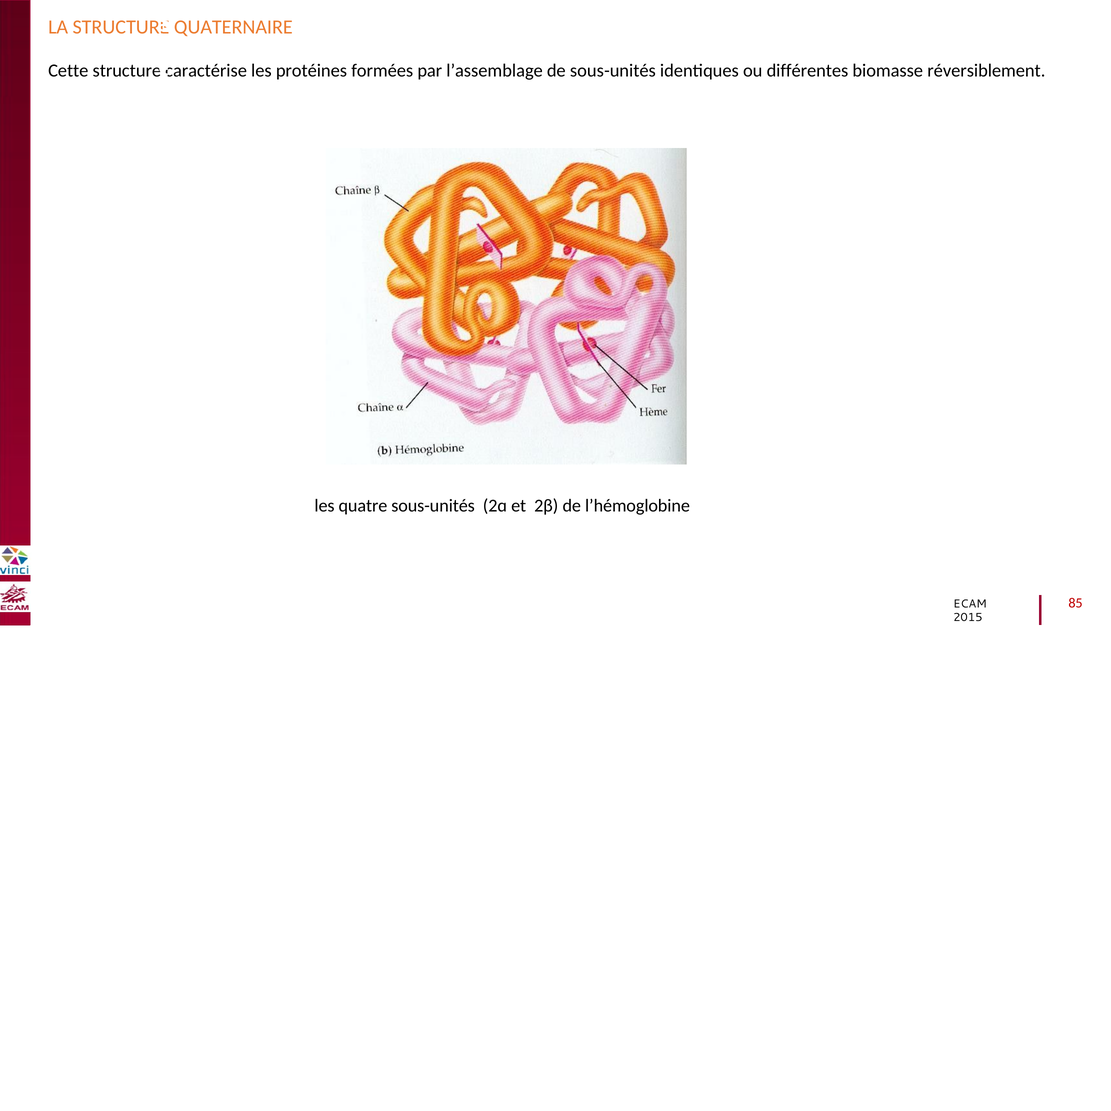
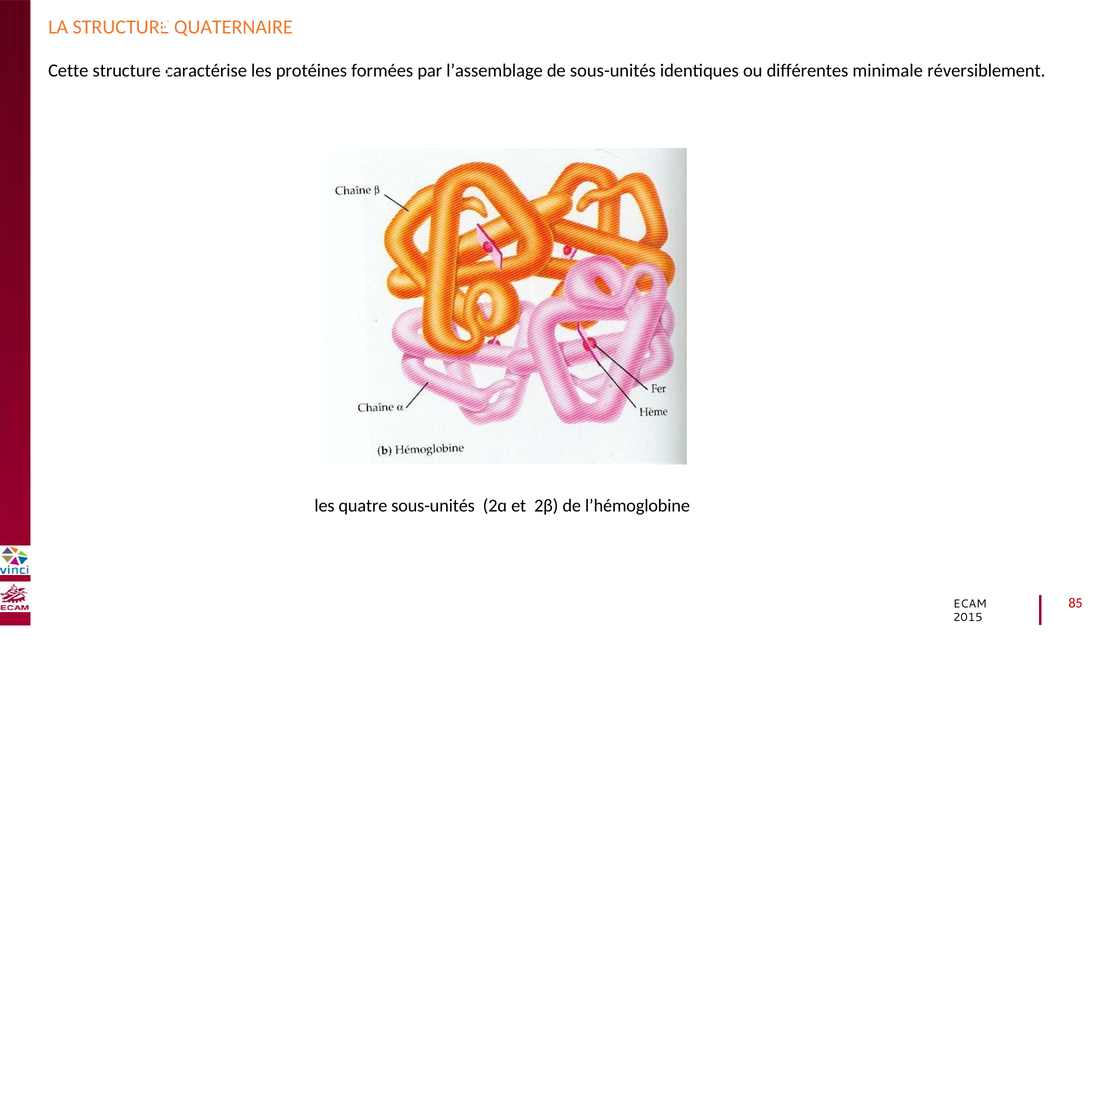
biomasse: biomasse -> minimale
